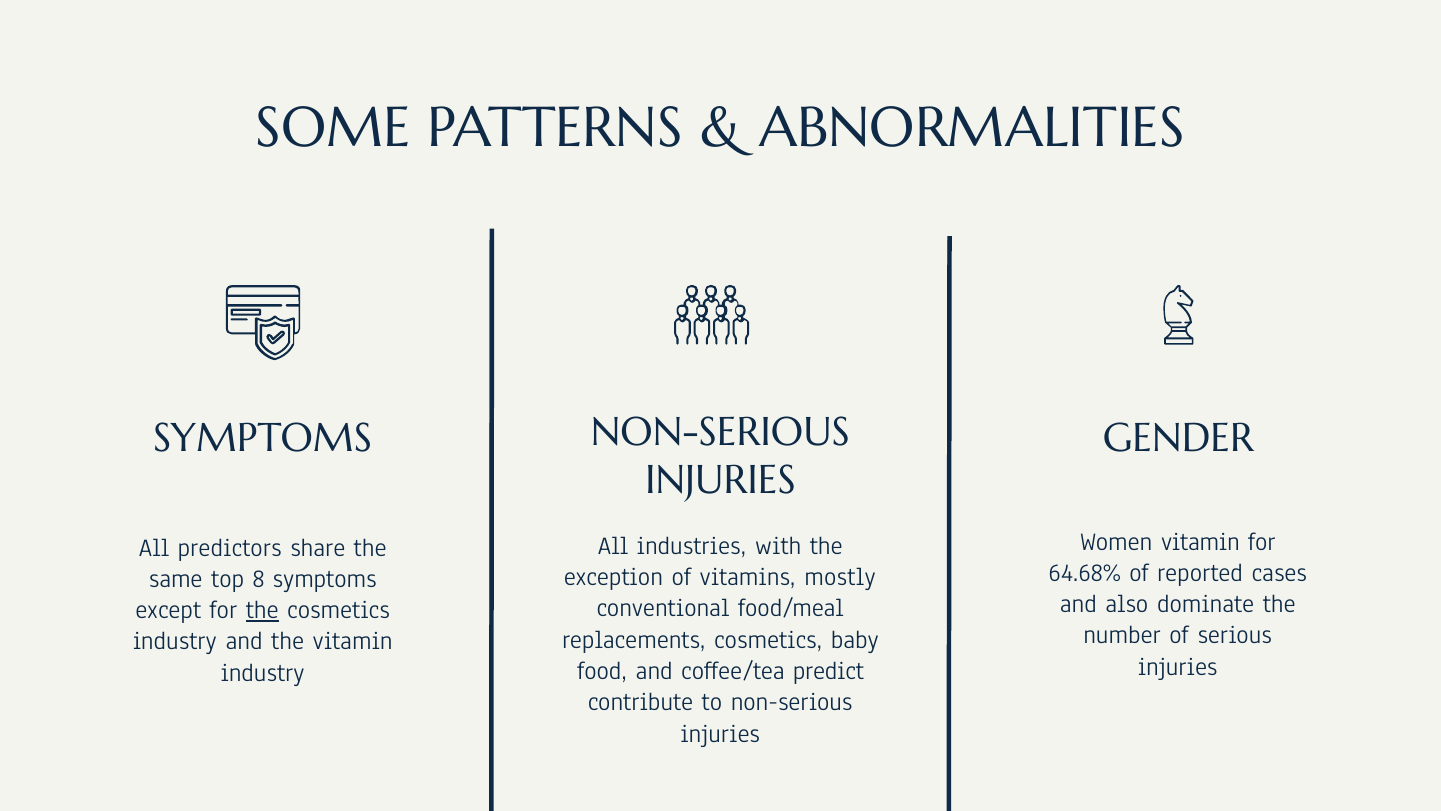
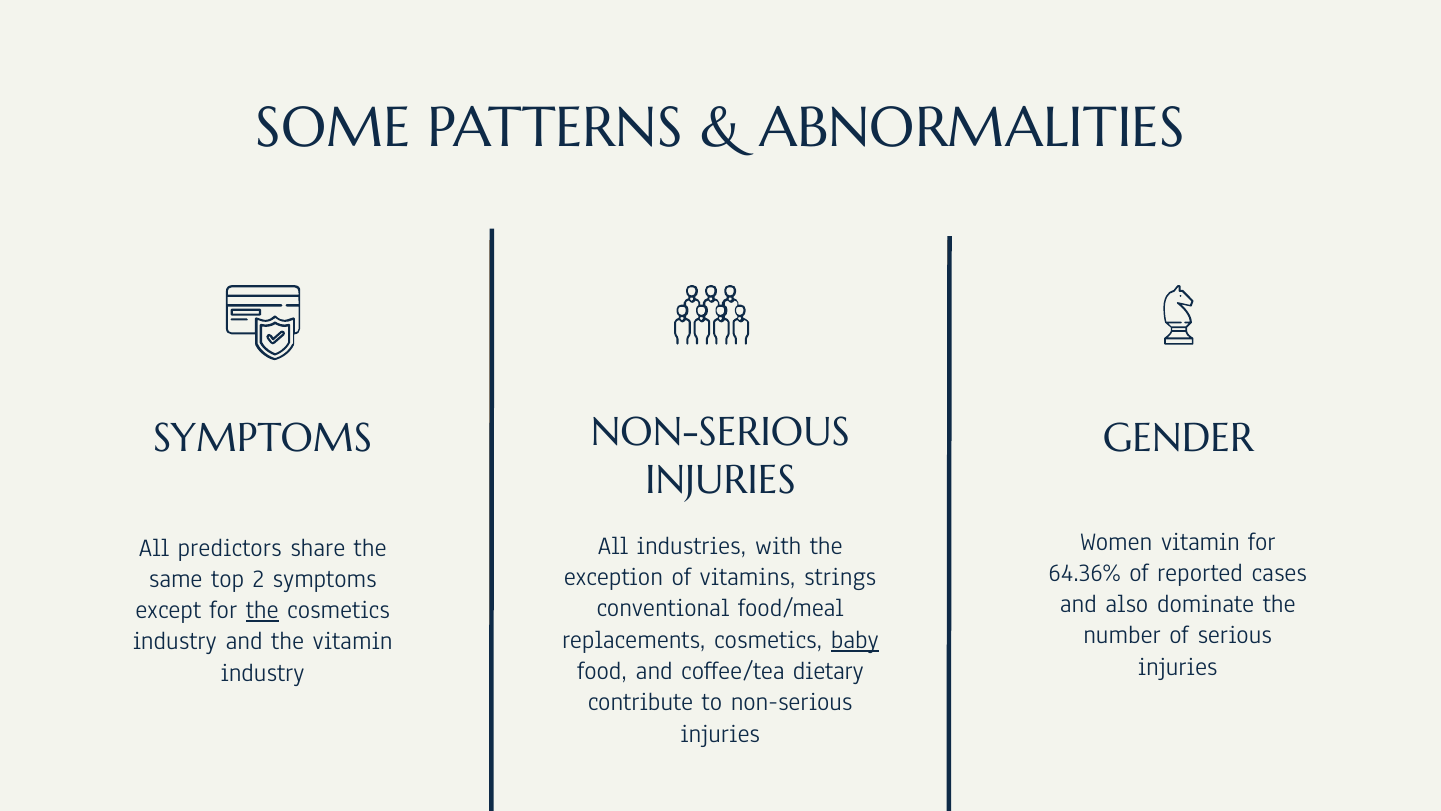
64.68%: 64.68% -> 64.36%
mostly: mostly -> strings
8: 8 -> 2
baby underline: none -> present
predict: predict -> dietary
